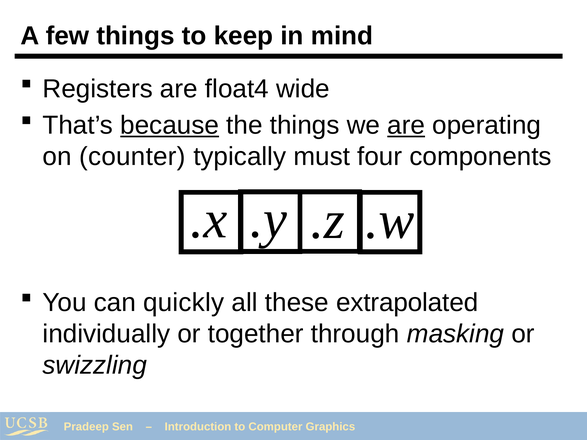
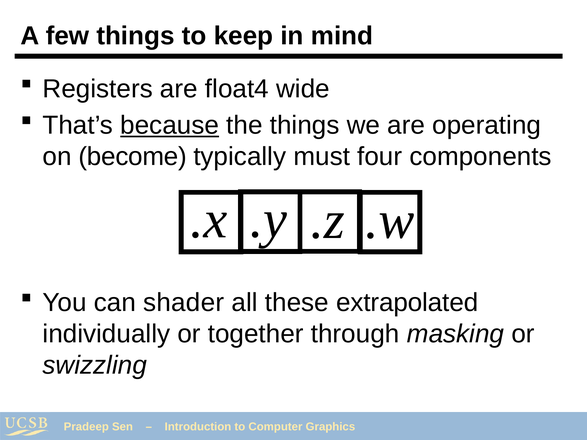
are at (406, 125) underline: present -> none
counter: counter -> become
quickly: quickly -> shader
